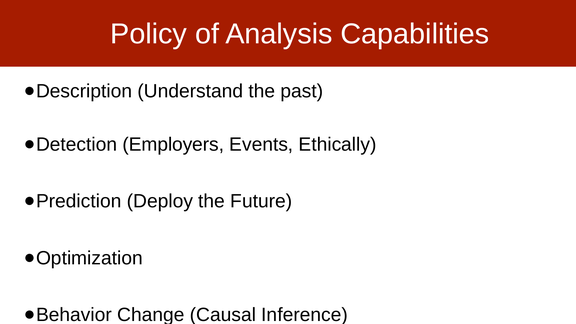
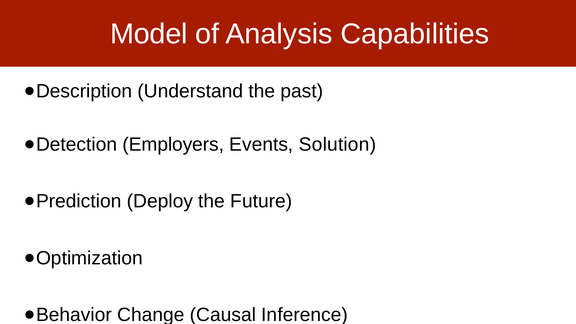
Policy: Policy -> Model
Ethically: Ethically -> Solution
